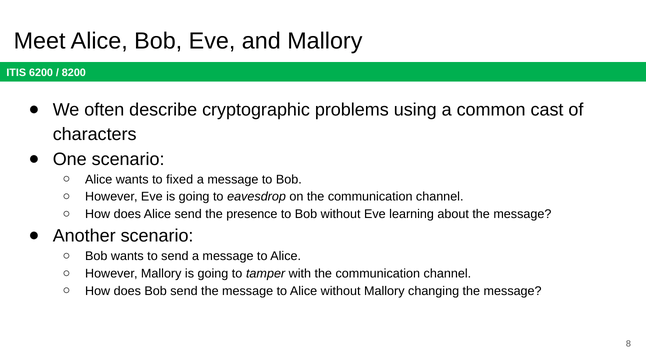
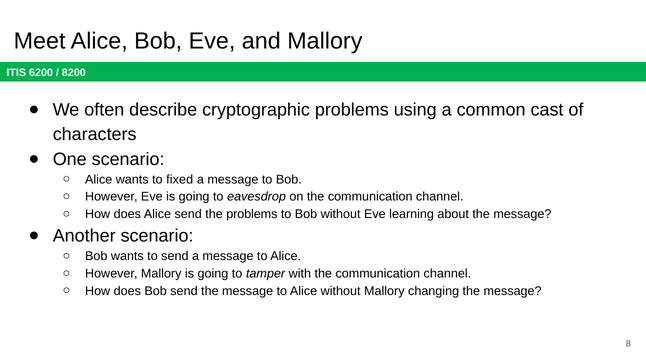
the presence: presence -> problems
